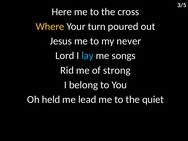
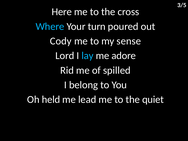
Where colour: yellow -> light blue
Jesus: Jesus -> Cody
never: never -> sense
songs: songs -> adore
strong: strong -> spilled
